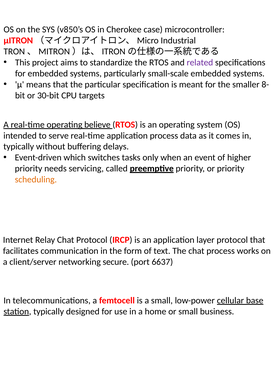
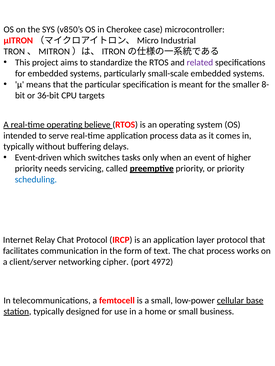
30-bit: 30-bit -> 36-bit
scheduling colour: orange -> blue
secure: secure -> cipher
6637: 6637 -> 4972
